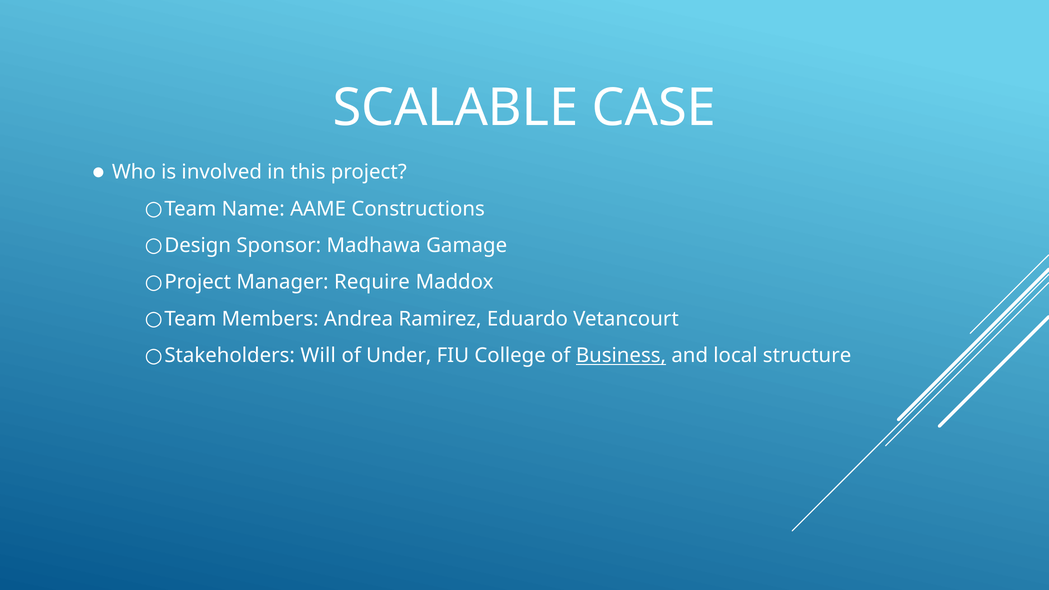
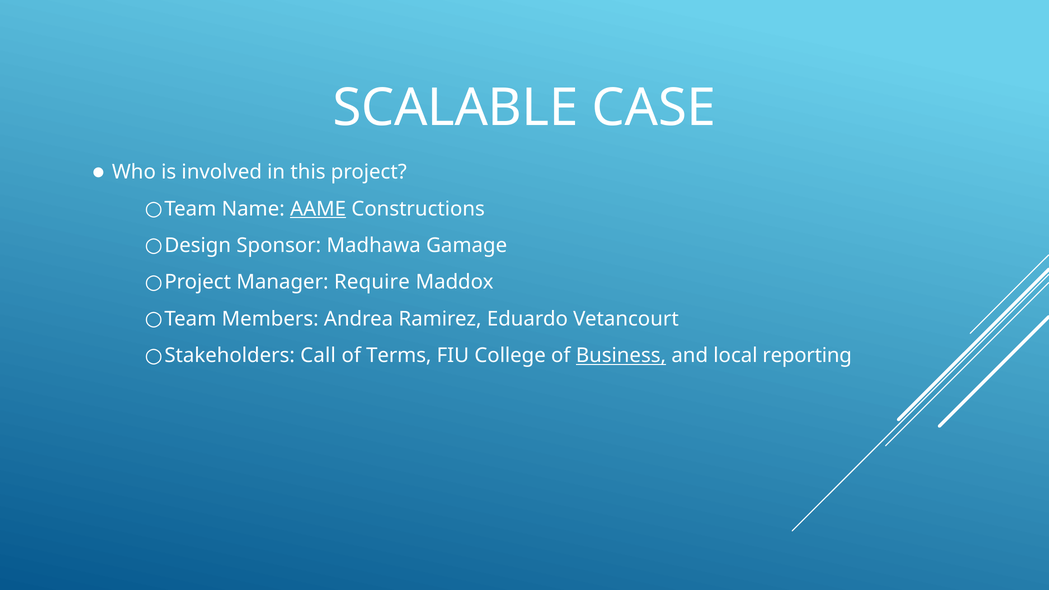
AAME underline: none -> present
Will: Will -> Call
Under: Under -> Terms
structure: structure -> reporting
